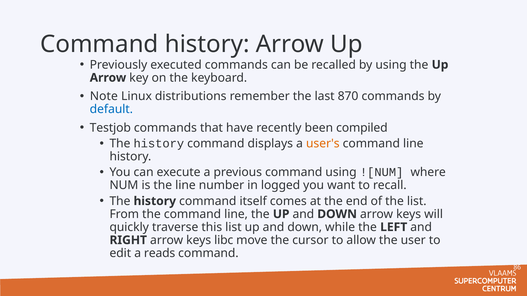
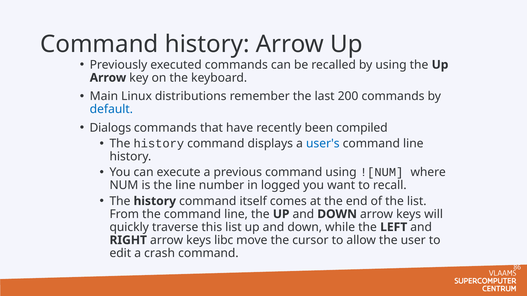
Note: Note -> Main
870: 870 -> 200
Testjob: Testjob -> Dialogs
user's colour: orange -> blue
reads: reads -> crash
